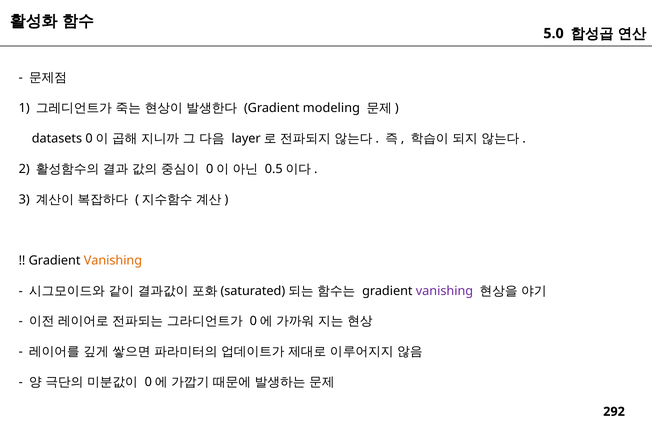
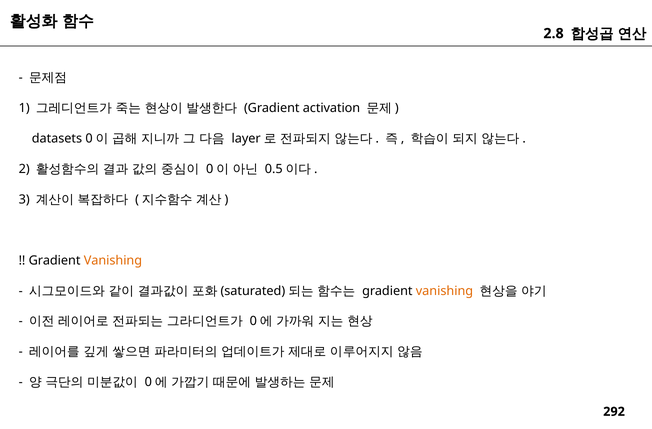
5.0: 5.0 -> 2.8
modeling: modeling -> activation
vanishing at (444, 290) colour: purple -> orange
